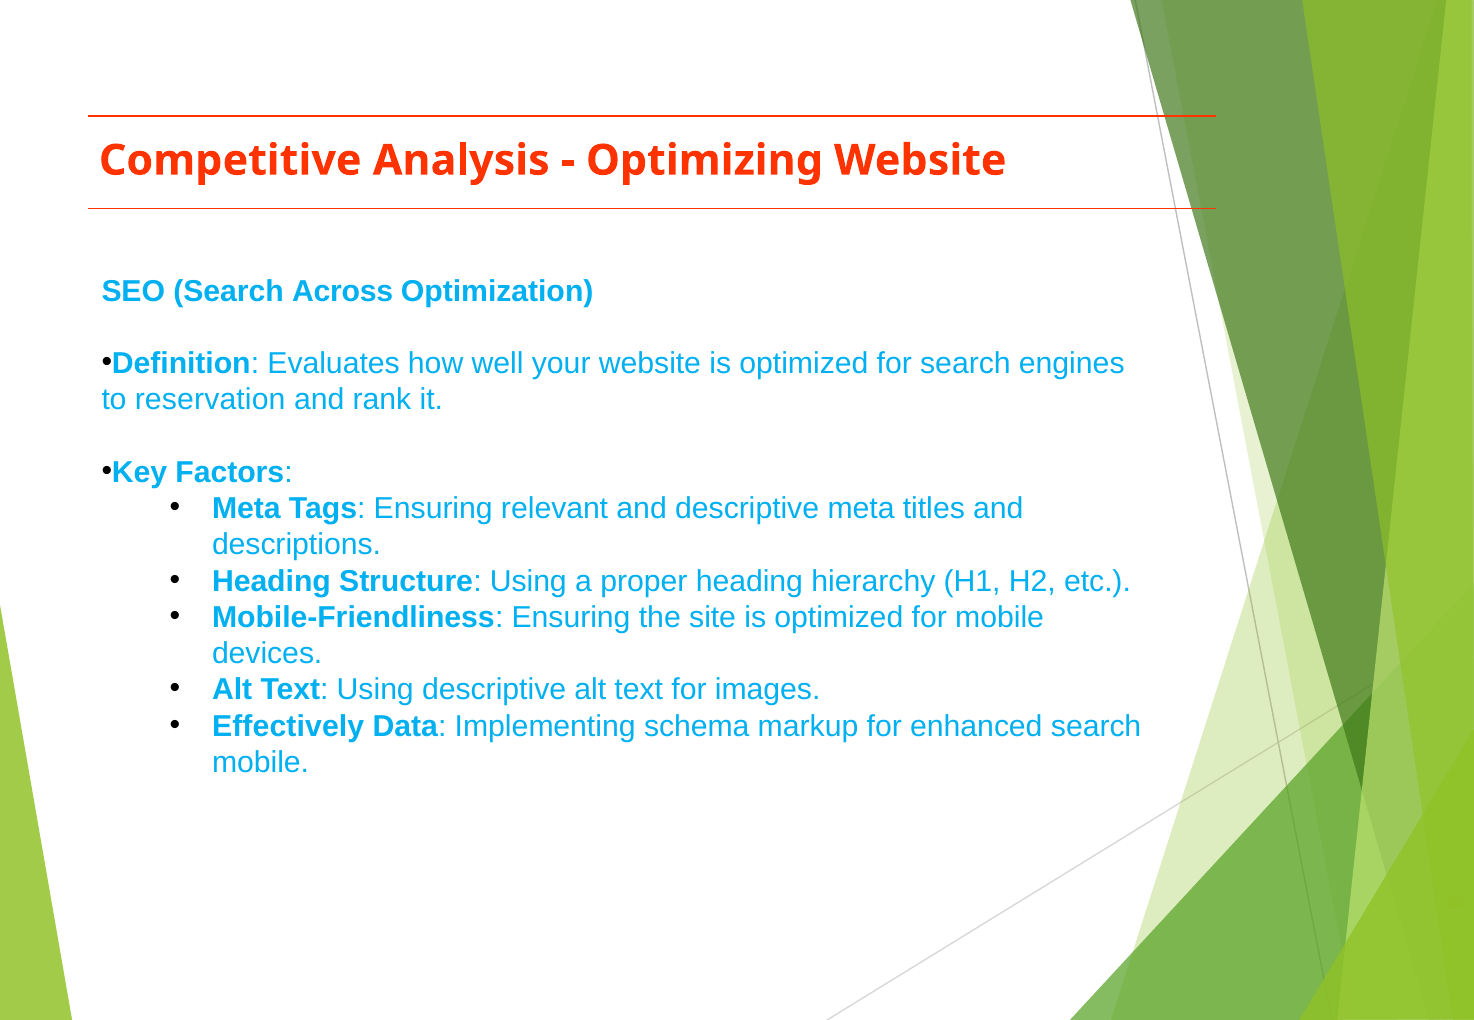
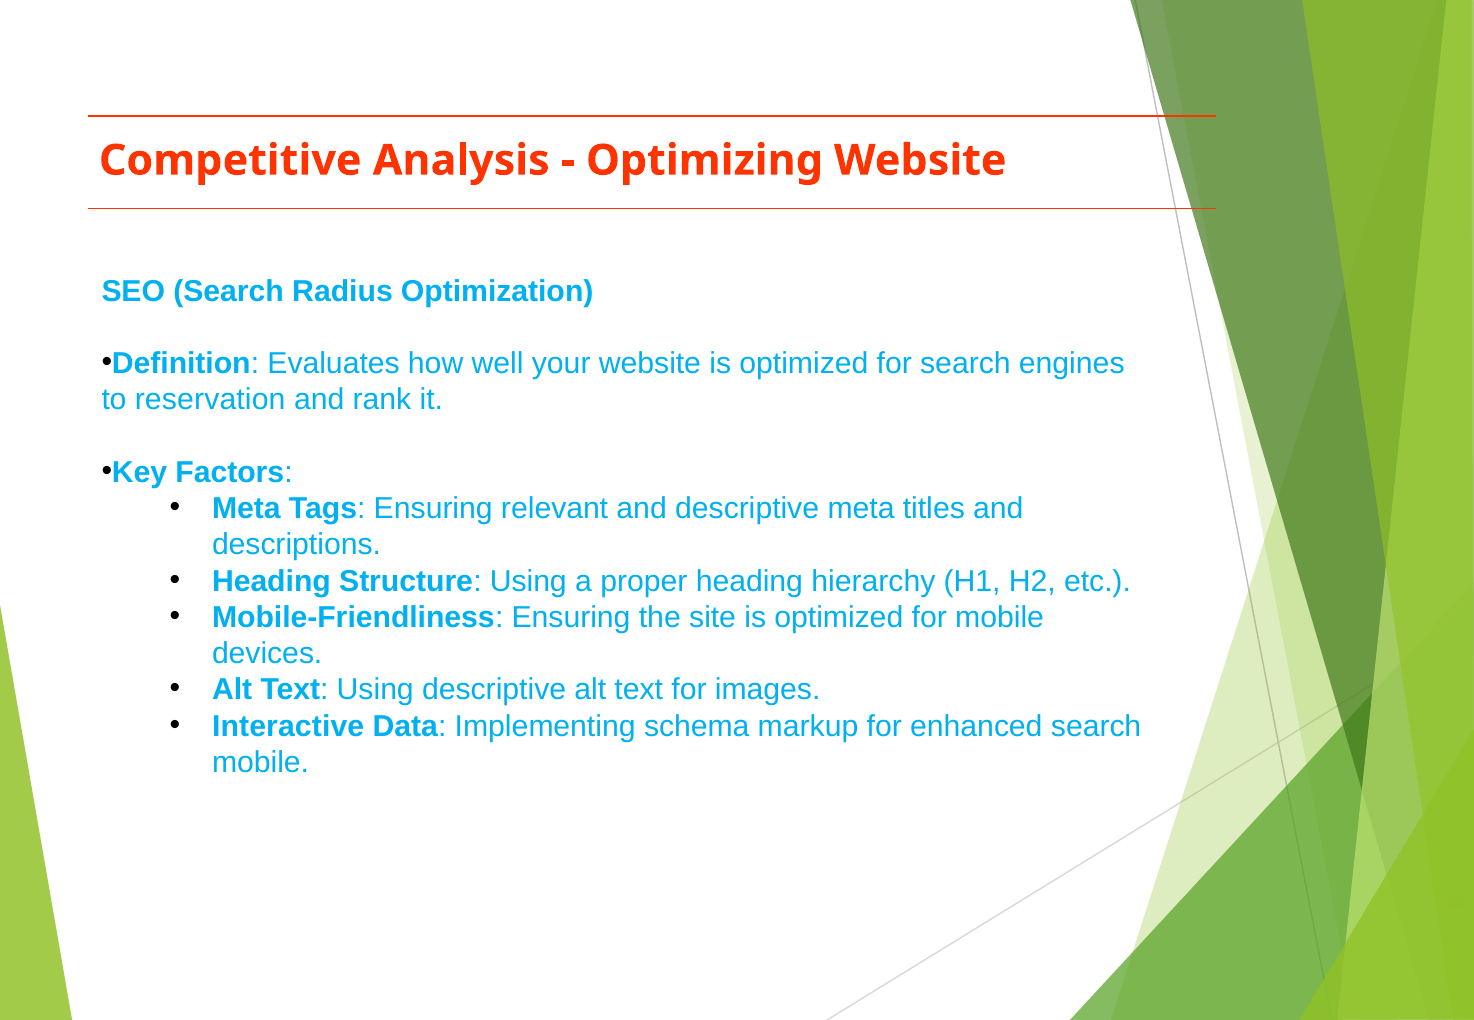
Across: Across -> Radius
Effectively: Effectively -> Interactive
